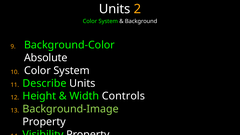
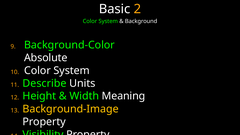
Units at (115, 9): Units -> Basic
Controls: Controls -> Meaning
Background-Image colour: light green -> yellow
